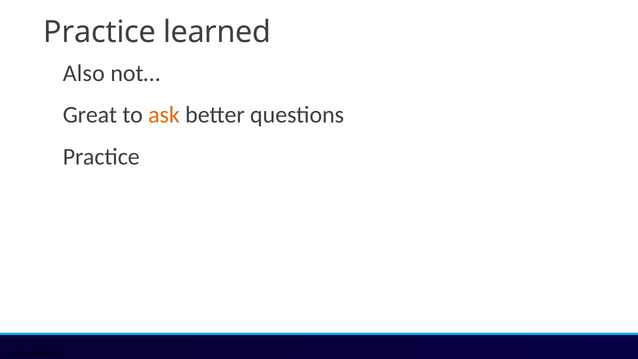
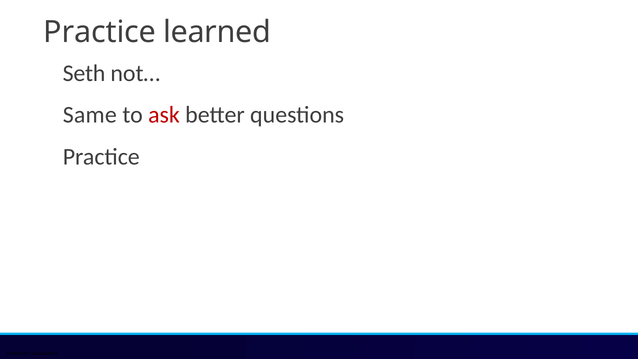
Also: Also -> Seth
Great: Great -> Same
ask colour: orange -> red
